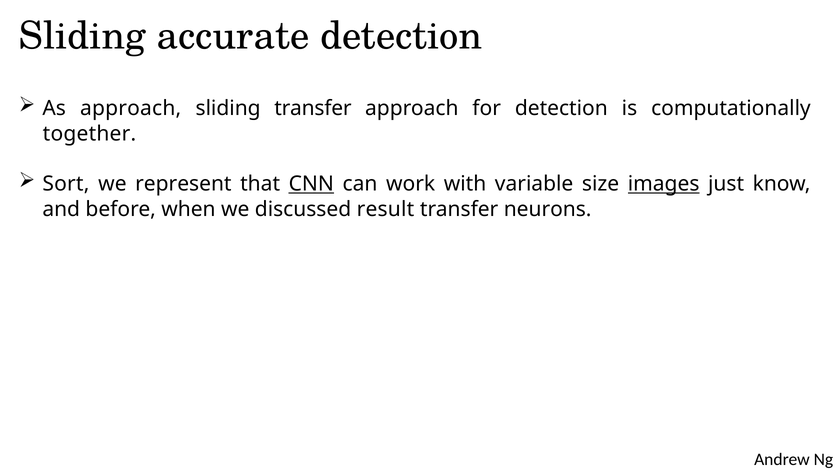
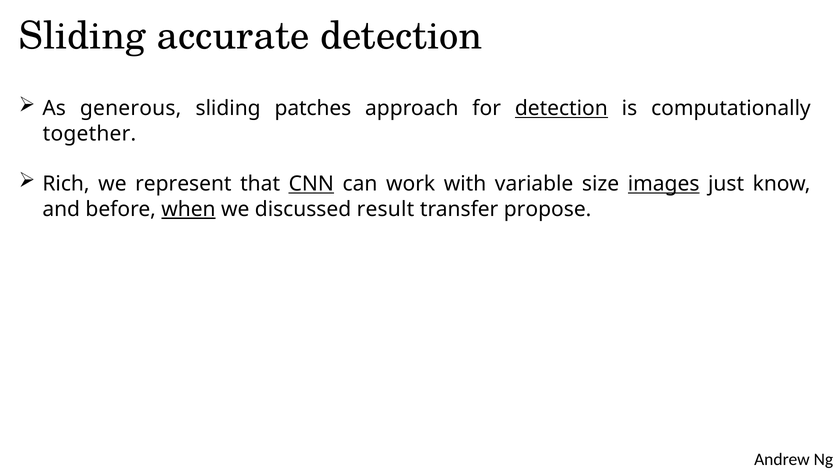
As approach: approach -> generous
sliding transfer: transfer -> patches
detection at (561, 109) underline: none -> present
Sort: Sort -> Rich
when underline: none -> present
neurons: neurons -> propose
